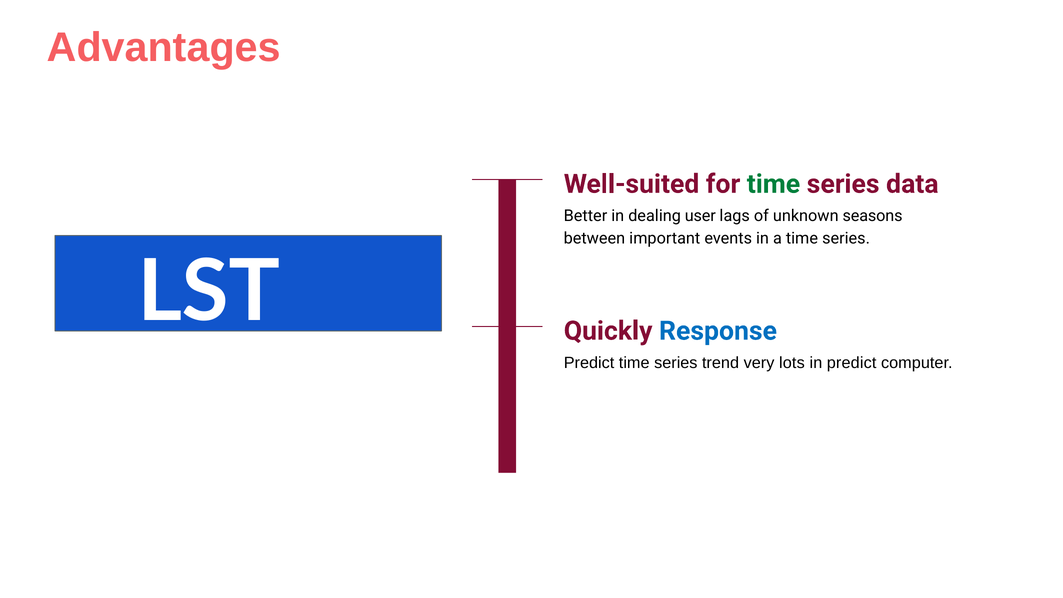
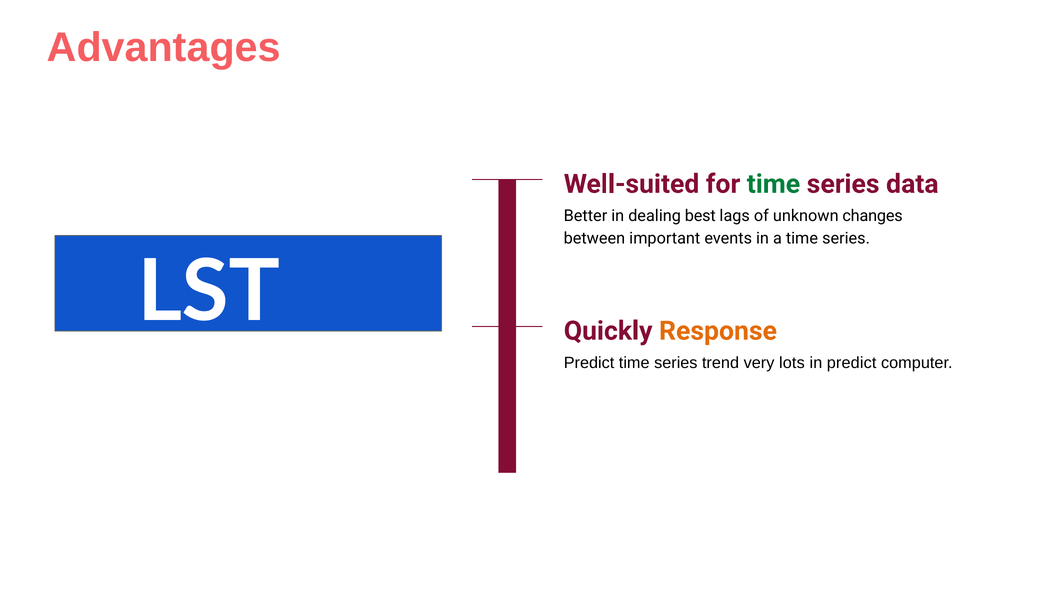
user: user -> best
seasons: seasons -> changes
Response colour: blue -> orange
